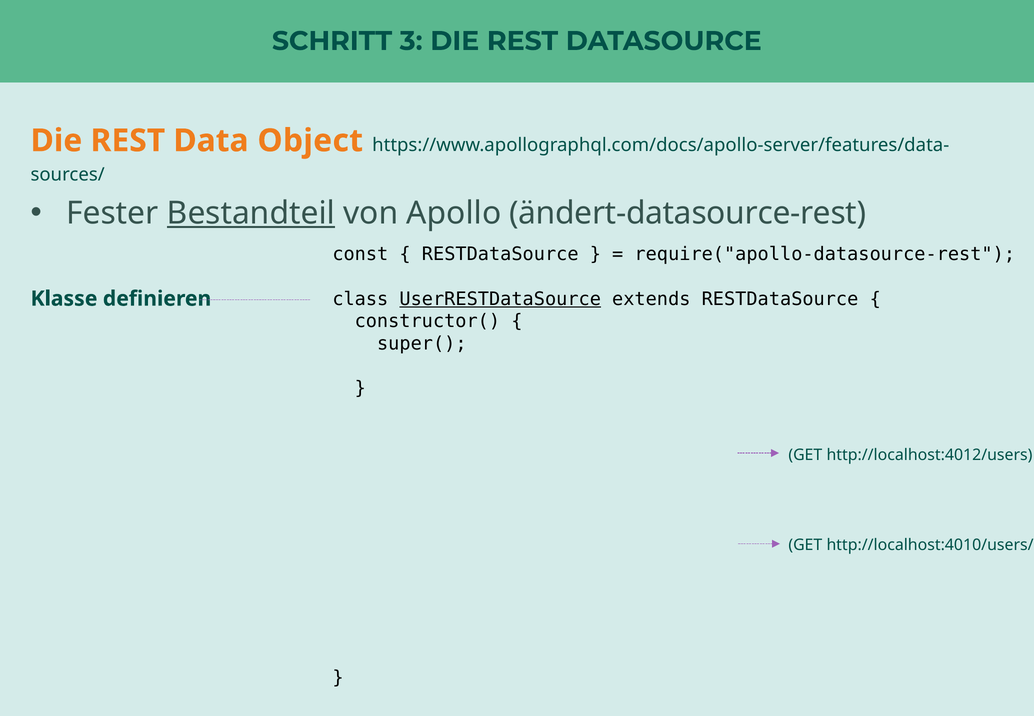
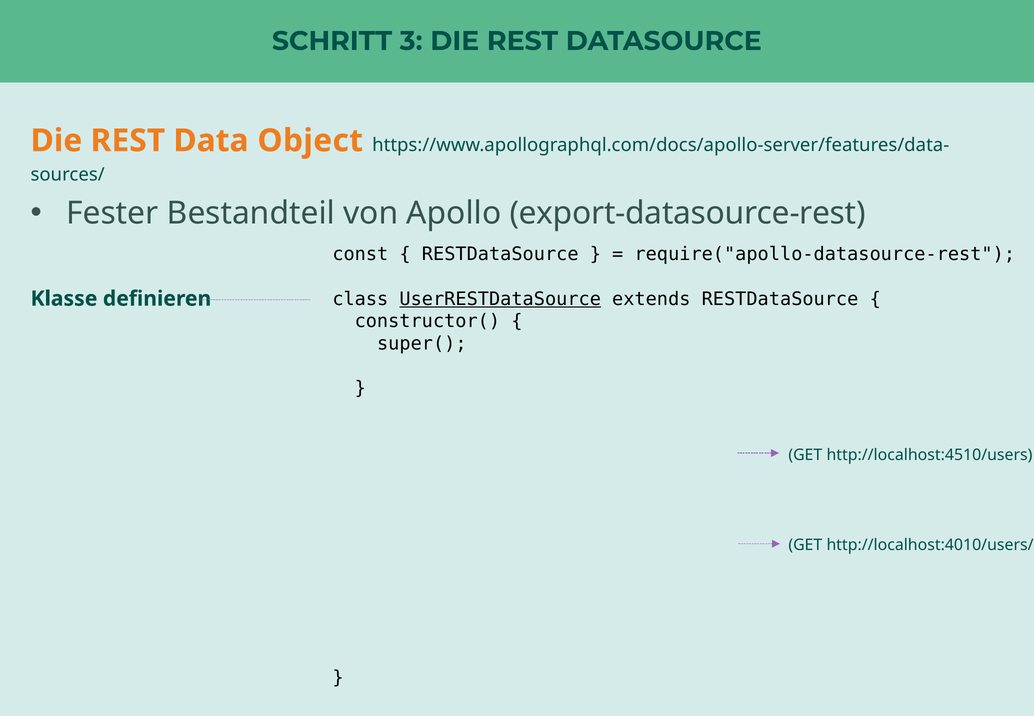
Bestandteil underline: present -> none
ändert-datasource-rest: ändert-datasource-rest -> export-datasource-rest
http://localhost:4012/users: http://localhost:4012/users -> http://localhost:4510/users
